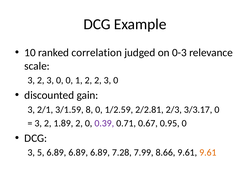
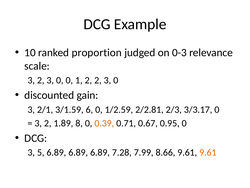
correlation: correlation -> proportion
8: 8 -> 6
1.89 2: 2 -> 8
0.39 colour: purple -> orange
